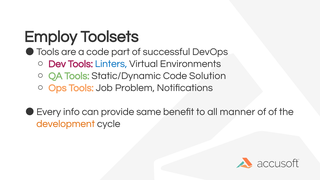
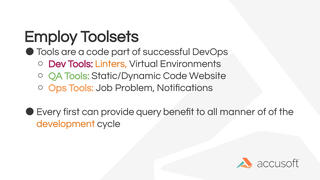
Linters colour: blue -> orange
Solution: Solution -> Website
info: info -> first
same: same -> query
